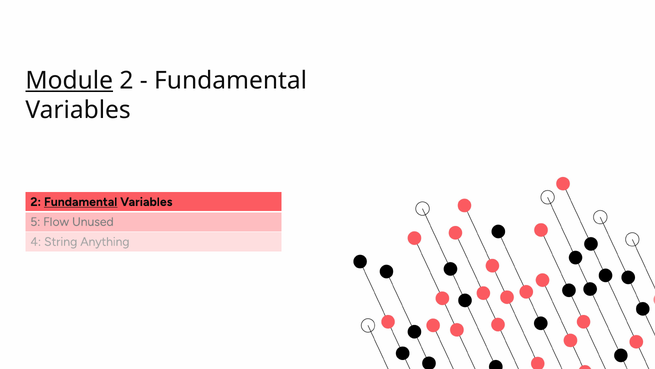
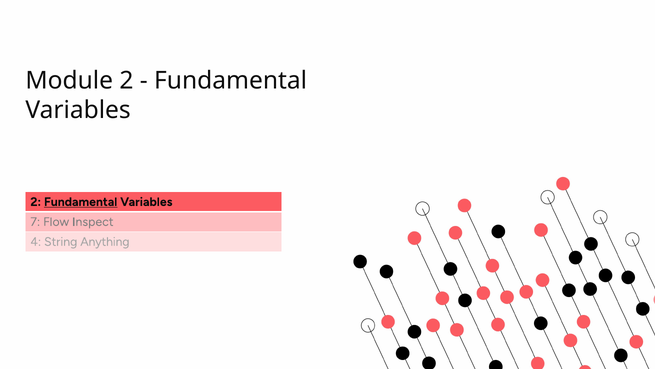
Module underline: present -> none
5: 5 -> 7
Unused: Unused -> Inspect
